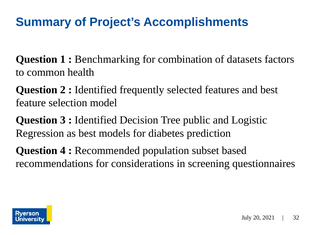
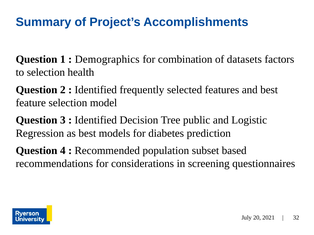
Benchmarking: Benchmarking -> Demographics
to common: common -> selection
